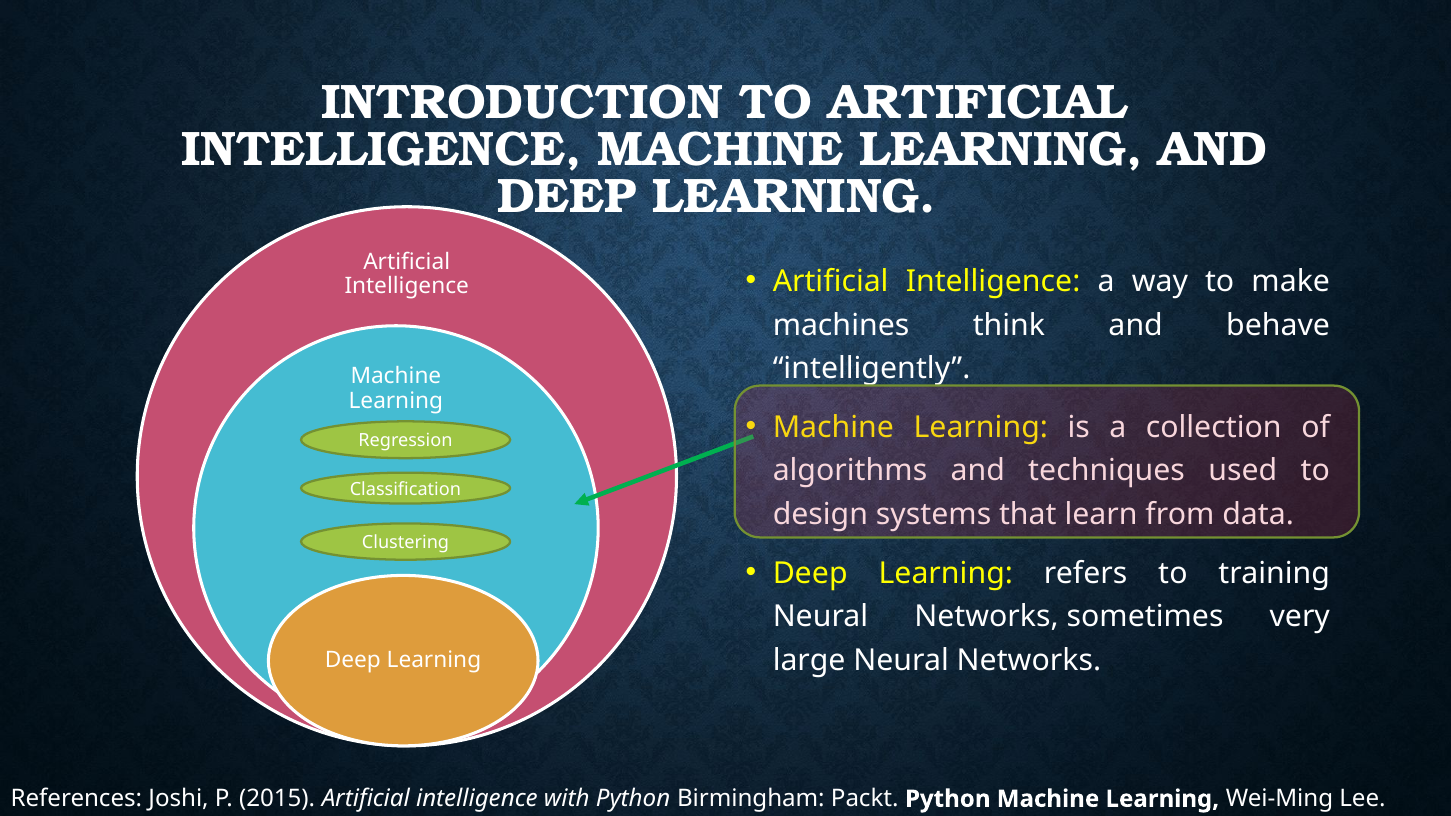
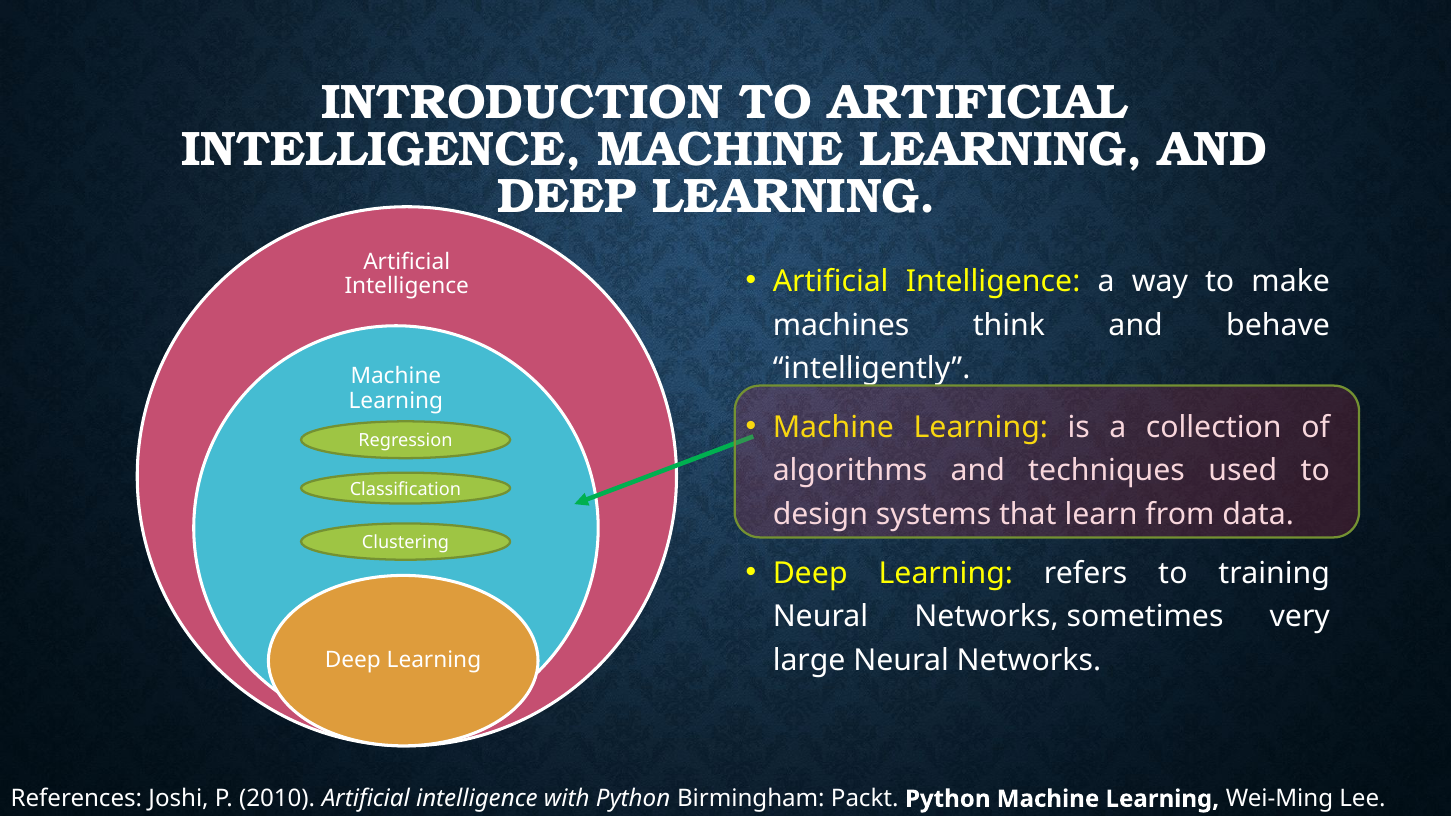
2015: 2015 -> 2010
